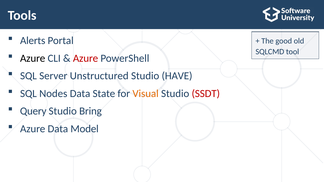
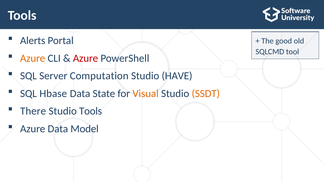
Azure at (33, 58) colour: black -> orange
Unstructured: Unstructured -> Computation
Nodes: Nodes -> Hbase
SSDT colour: red -> orange
Query: Query -> There
Studio Bring: Bring -> Tools
